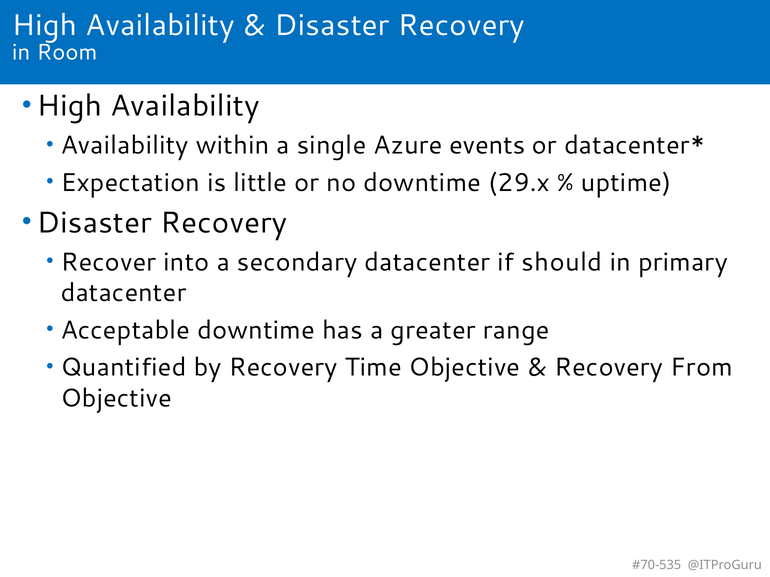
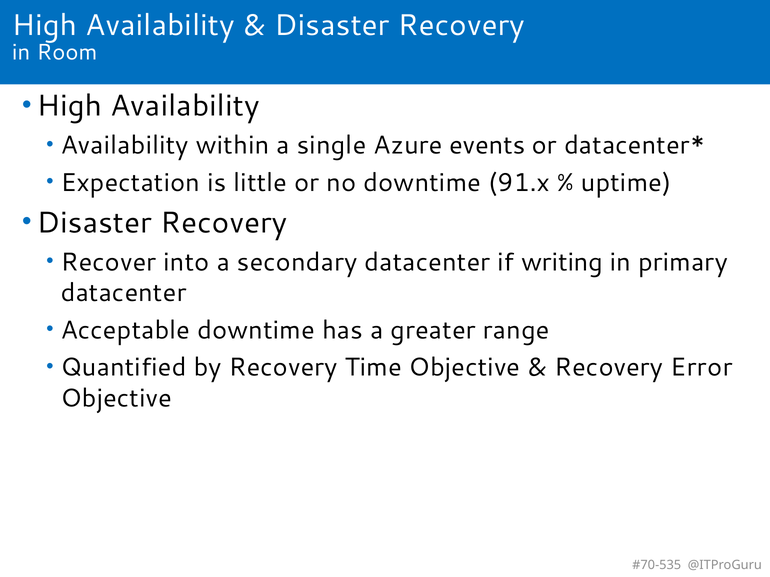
29.x: 29.x -> 91.x
should: should -> writing
From: From -> Error
